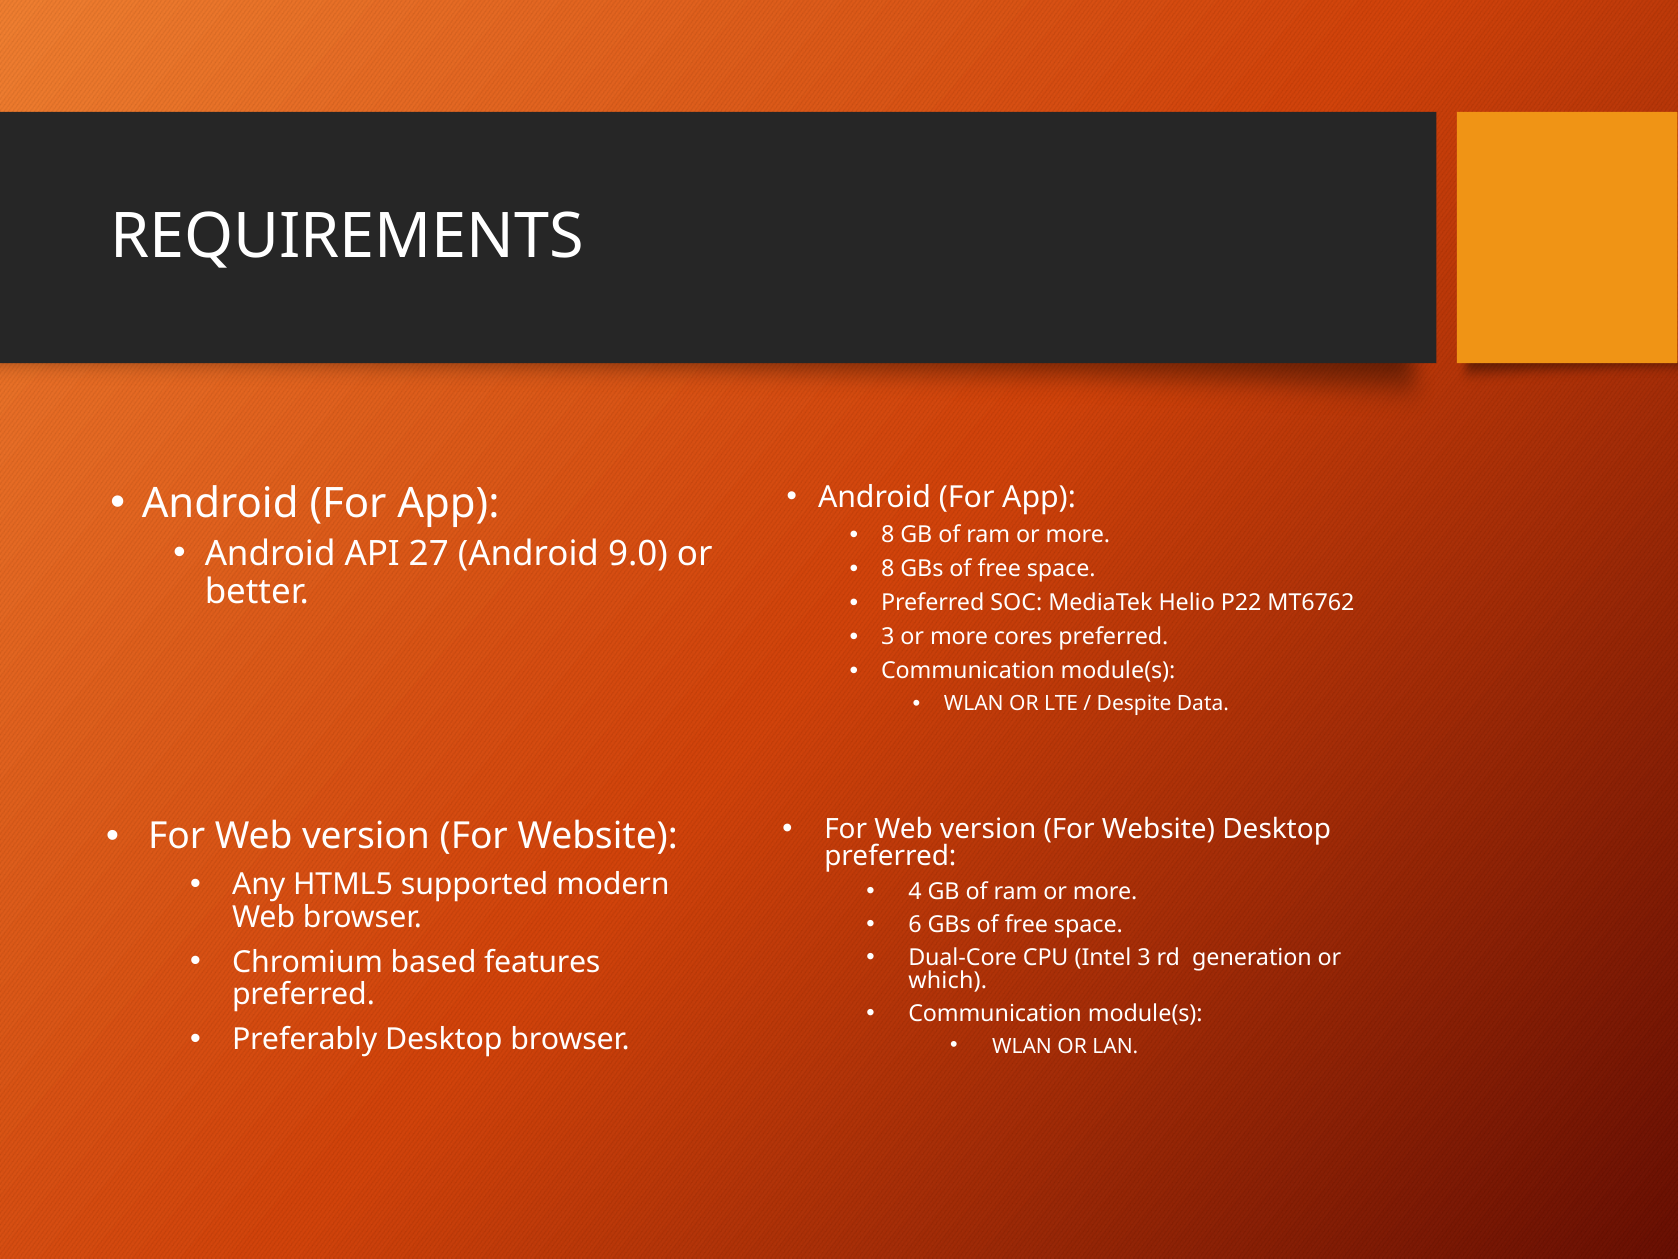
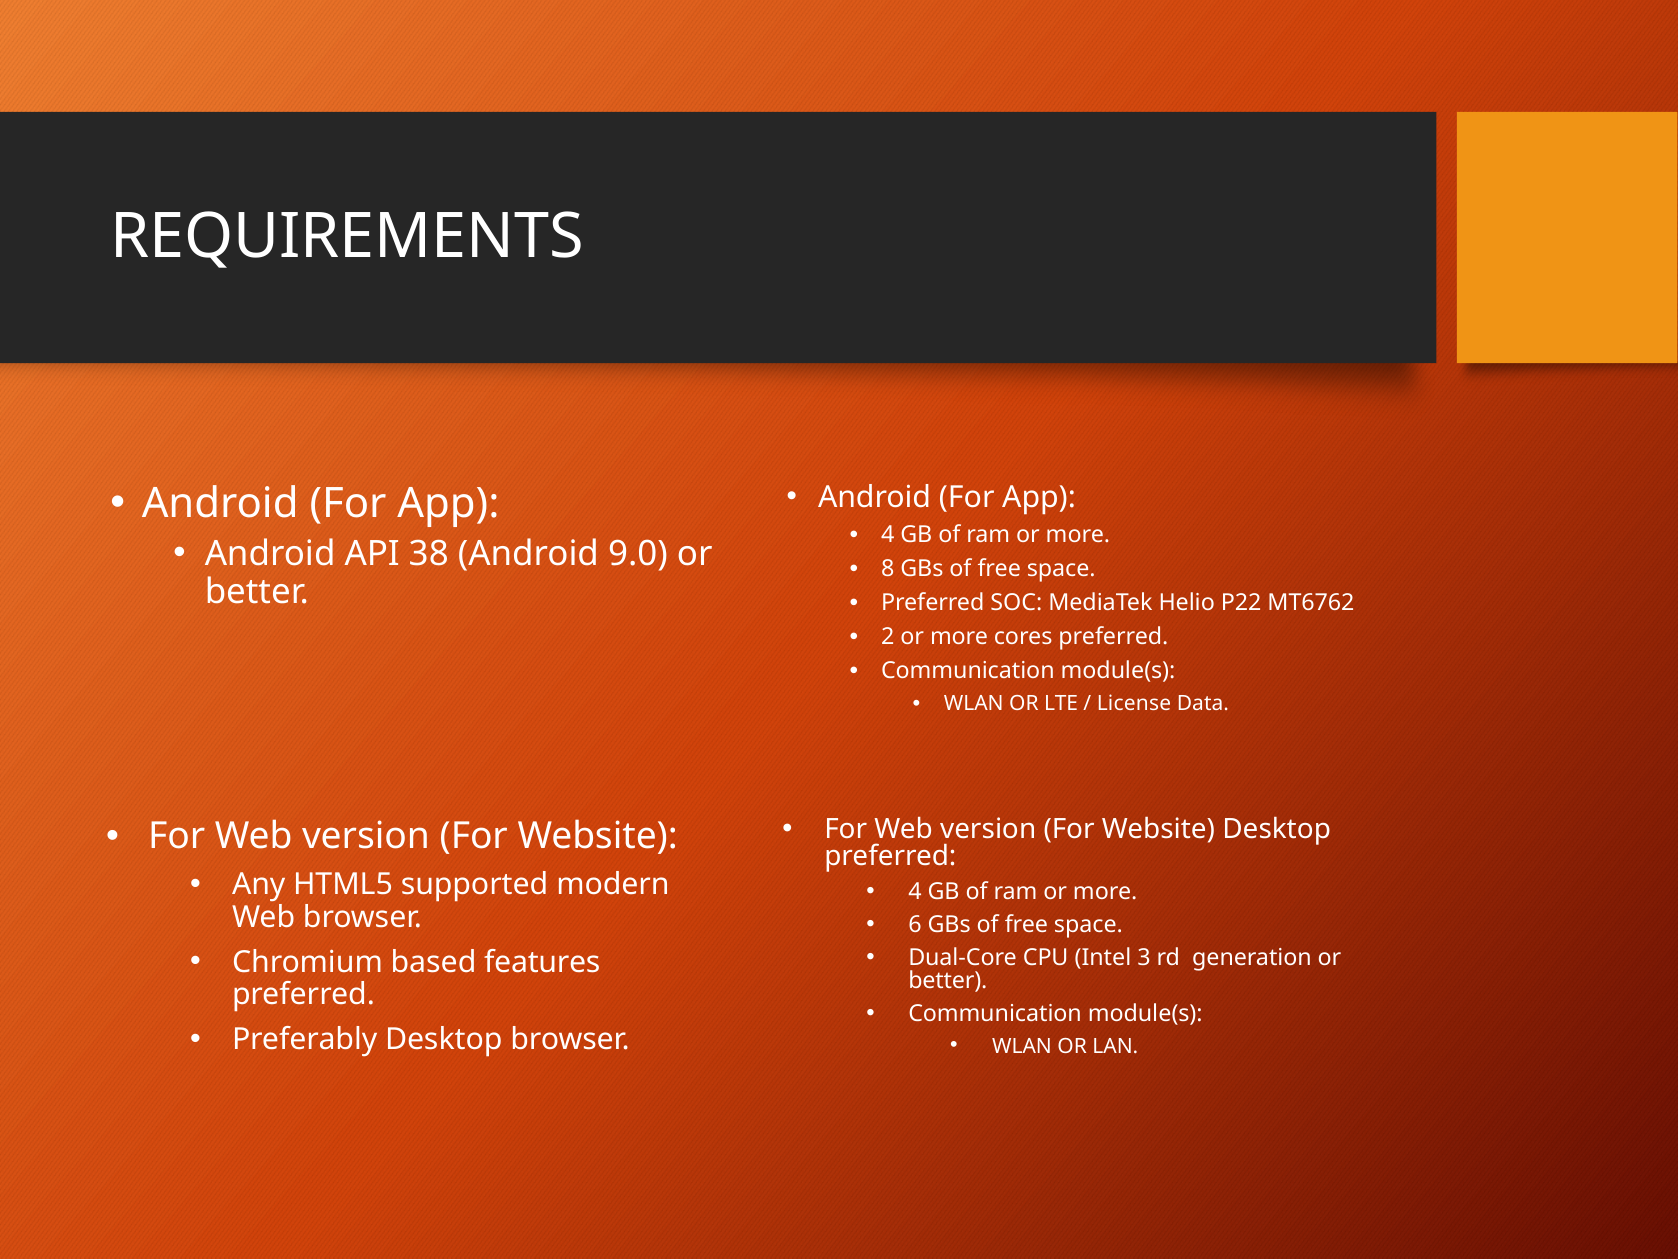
8 at (888, 535): 8 -> 4
27: 27 -> 38
3 at (888, 637): 3 -> 2
Despite: Despite -> License
which at (948, 981): which -> better
